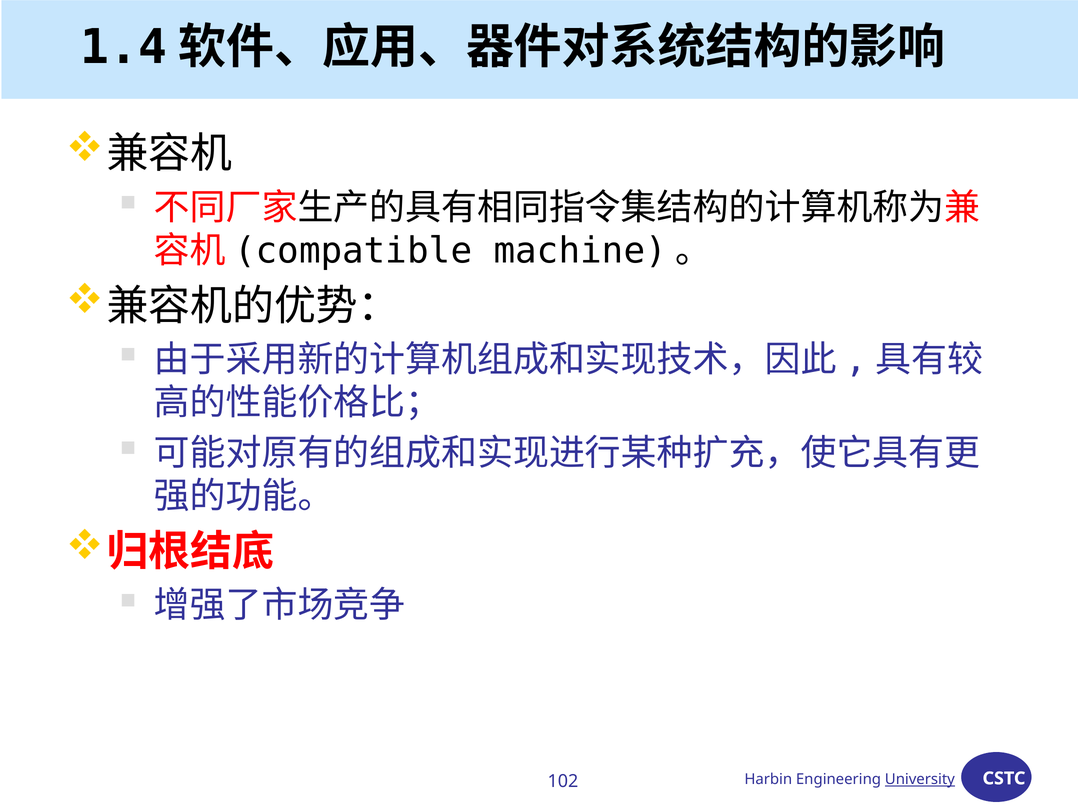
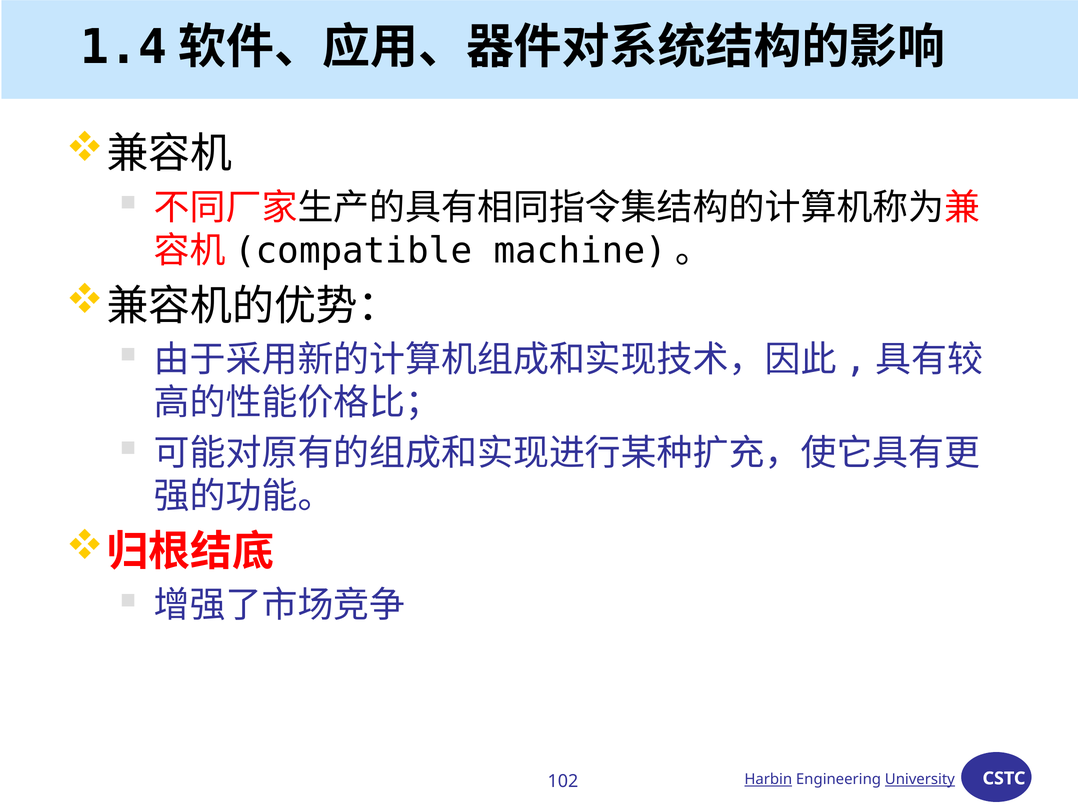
Harbin underline: none -> present
